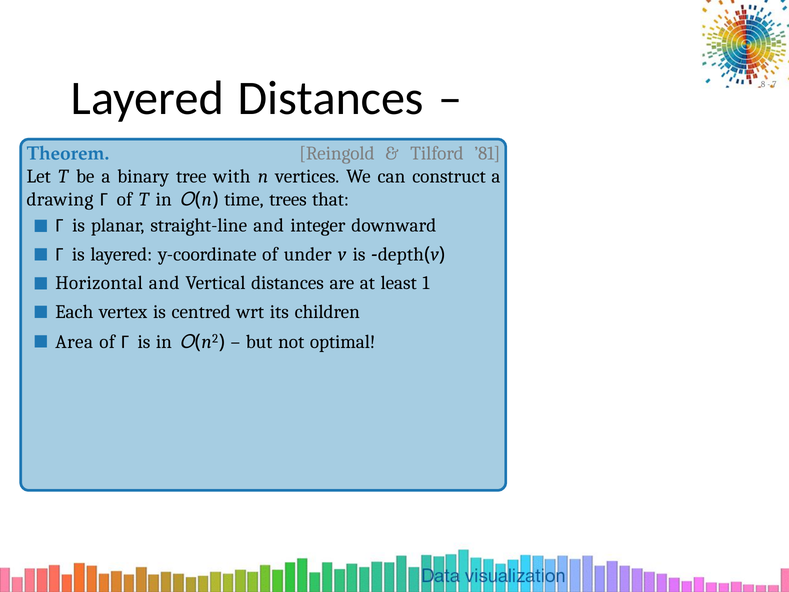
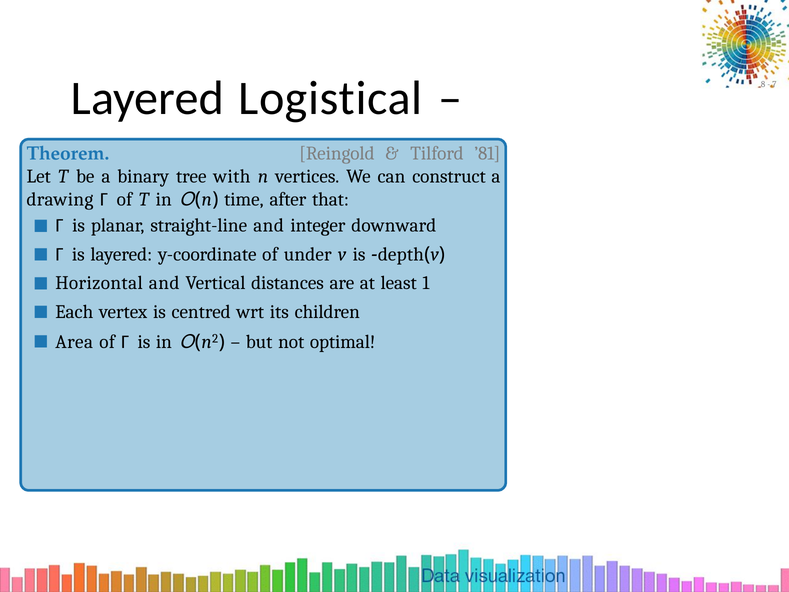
Layered Distances: Distances -> Logistical
trees: trees -> after
